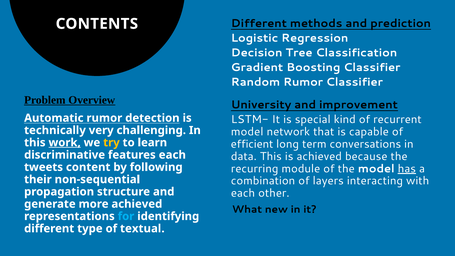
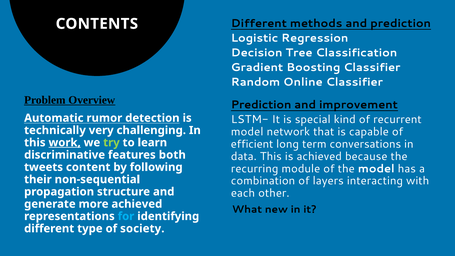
Random Rumor: Rumor -> Online
University at (261, 105): University -> Prediction
try colour: yellow -> light green
features each: each -> both
has underline: present -> none
textual: textual -> society
